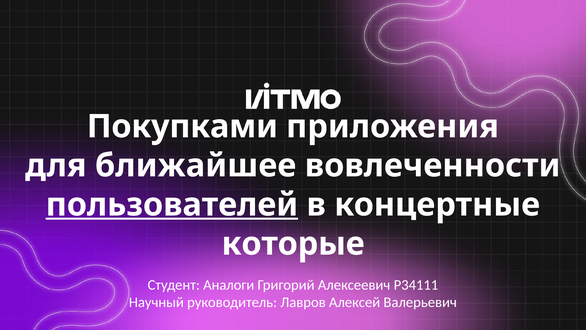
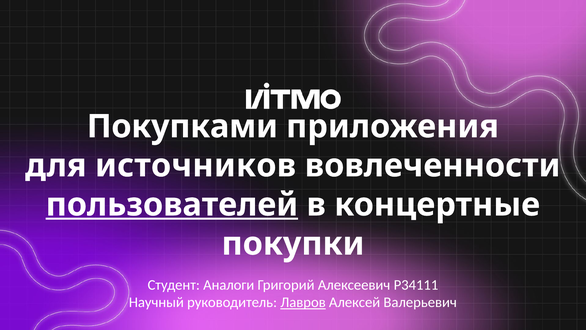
ближайшее: ближайшее -> источников
которые: которые -> покупки
Лавров underline: none -> present
